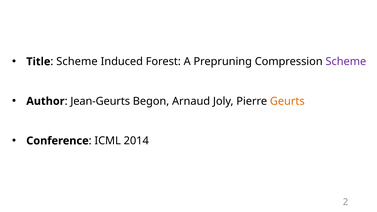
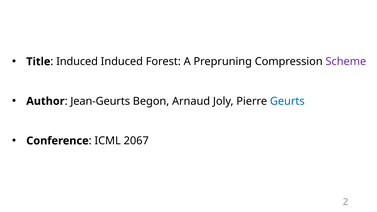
Scheme at (77, 62): Scheme -> Induced
Geurts colour: orange -> blue
2014: 2014 -> 2067
